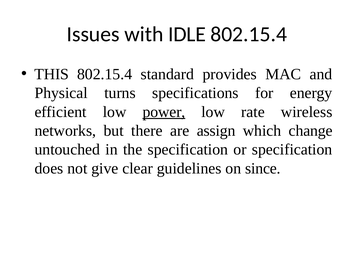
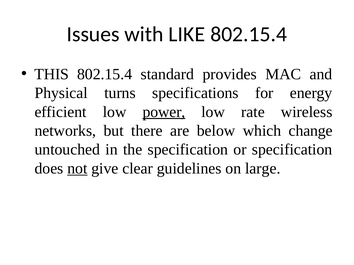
IDLE: IDLE -> LIKE
assign: assign -> below
not underline: none -> present
since: since -> large
